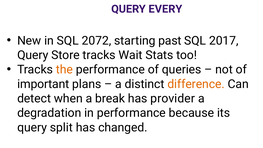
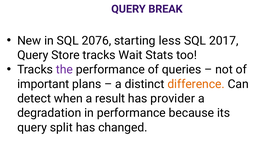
EVERY: EVERY -> BREAK
2072: 2072 -> 2076
past: past -> less
the colour: orange -> purple
break: break -> result
